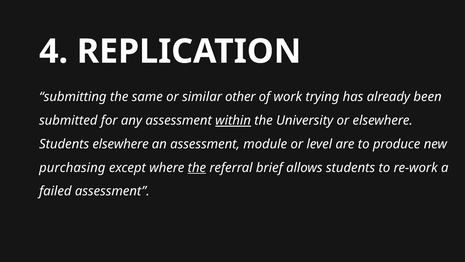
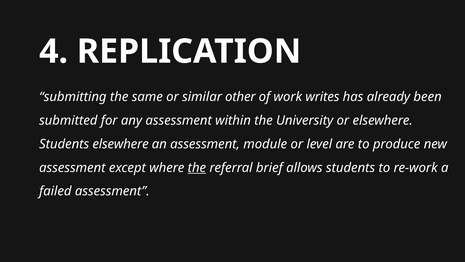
trying: trying -> writes
within underline: present -> none
purchasing at (72, 167): purchasing -> assessment
